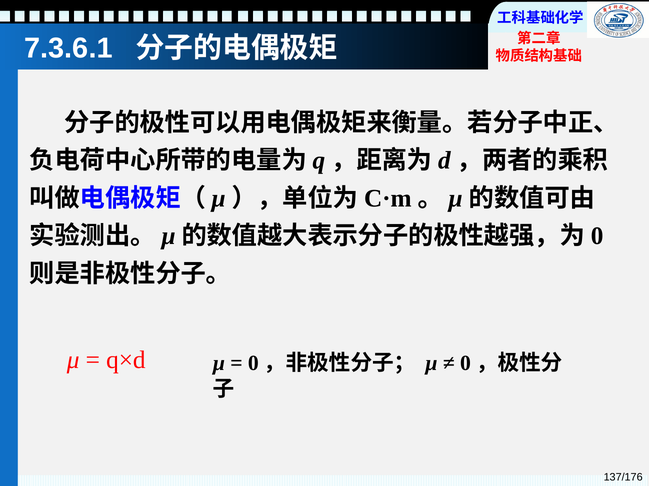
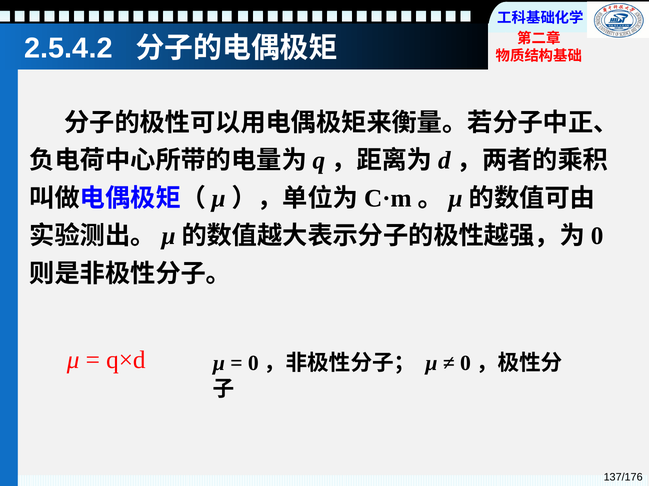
7.3.6.1: 7.3.6.1 -> 2.5.4.2
